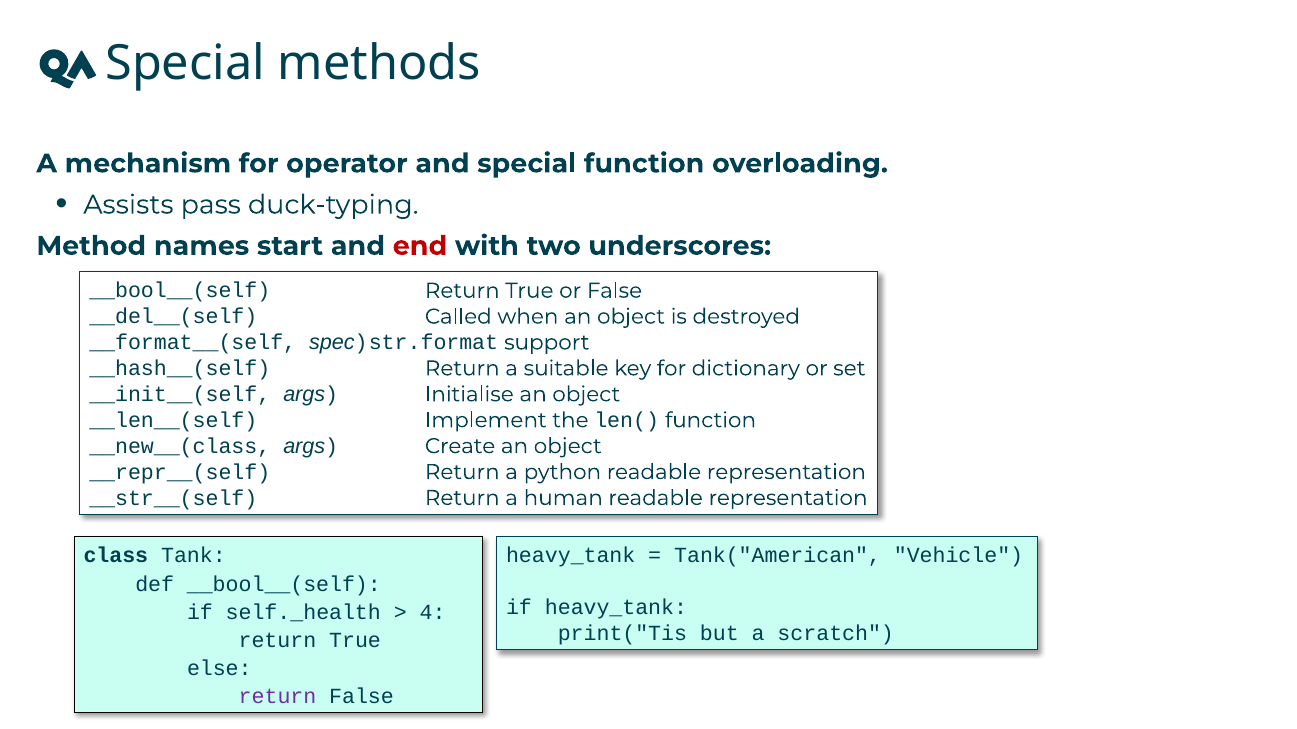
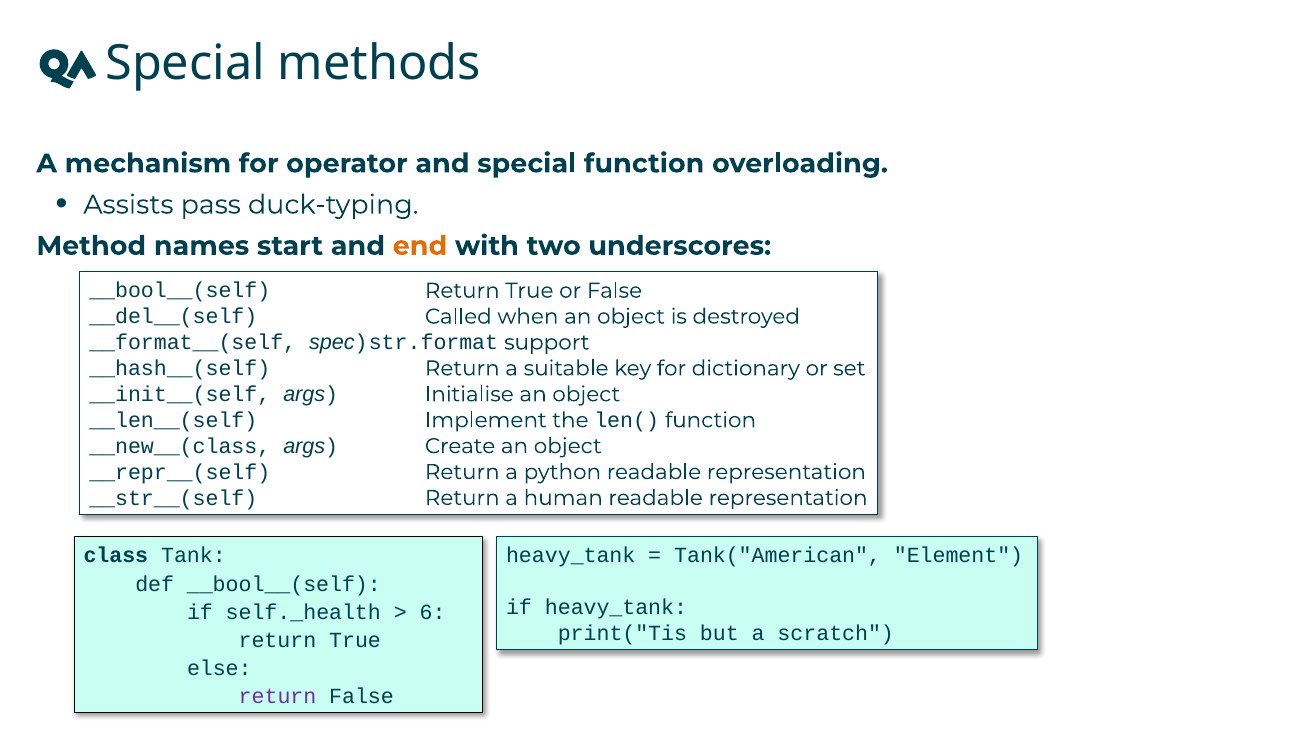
end colour: red -> orange
Vehicle: Vehicle -> Element
4: 4 -> 6
